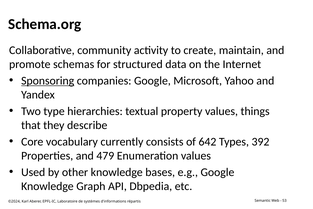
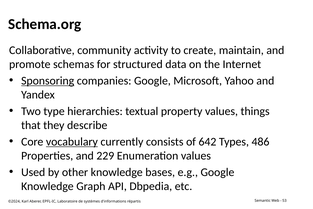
vocabulary underline: none -> present
392: 392 -> 486
479: 479 -> 229
